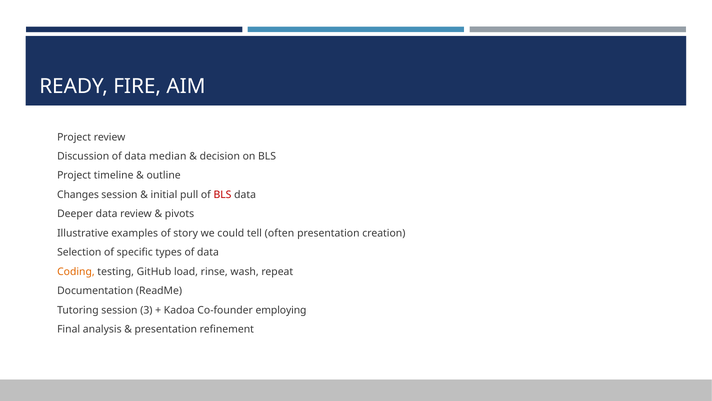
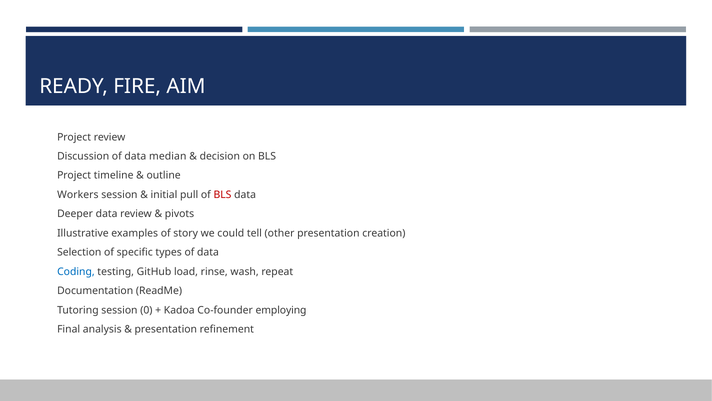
Changes: Changes -> Workers
often: often -> other
Coding colour: orange -> blue
3: 3 -> 0
